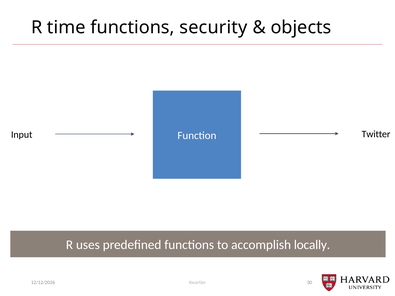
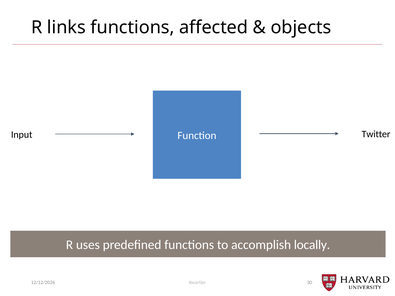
time: time -> links
security: security -> affected
